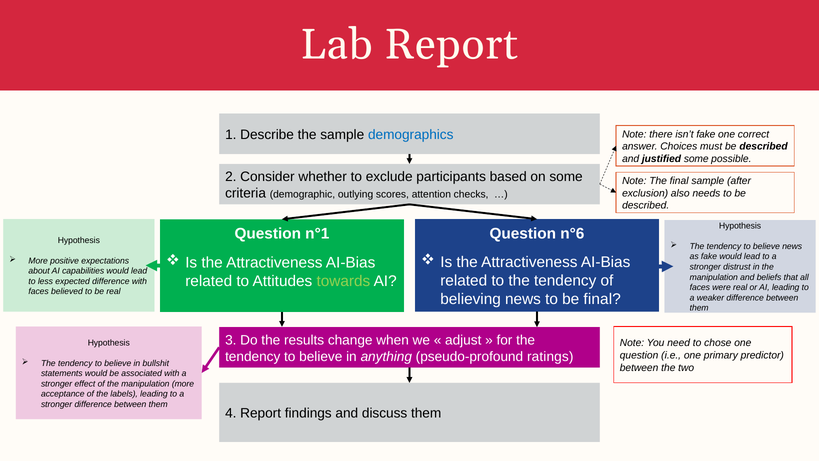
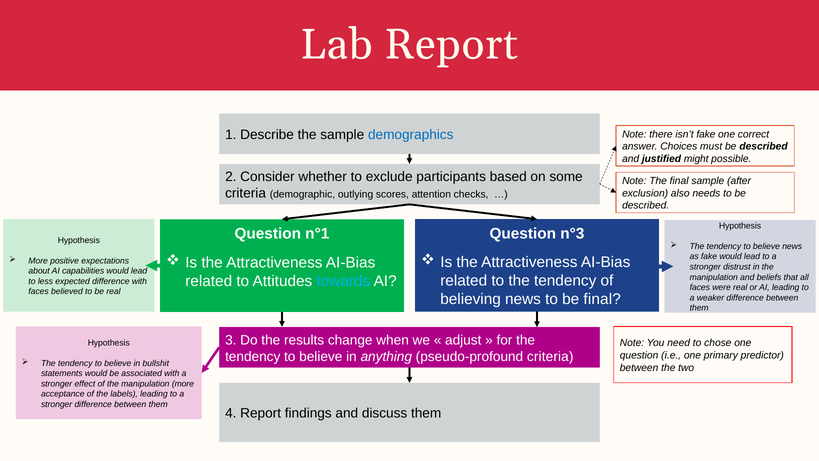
justified some: some -> might
n°6: n°6 -> n°3
towards colour: light green -> light blue
pseudo-profound ratings: ratings -> criteria
